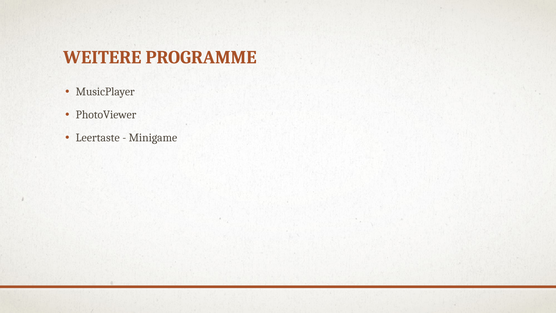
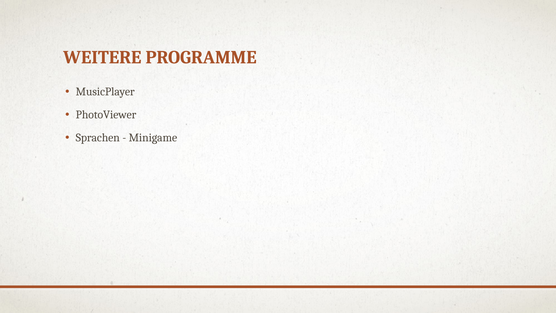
Leertaste: Leertaste -> Sprachen
